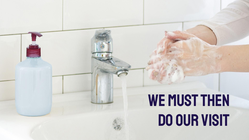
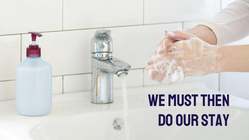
visit: visit -> stay
